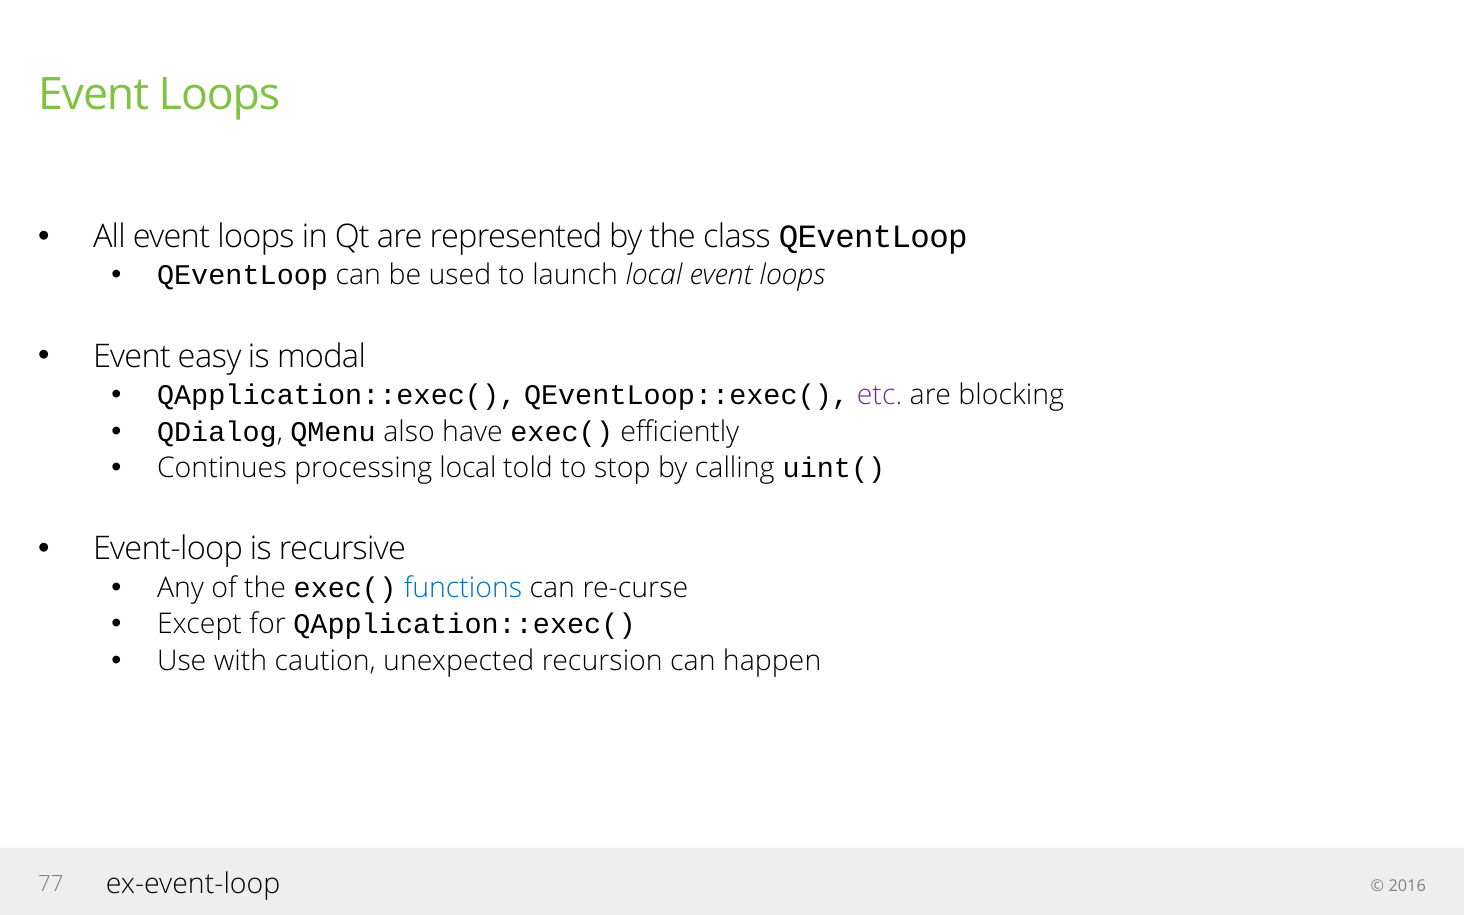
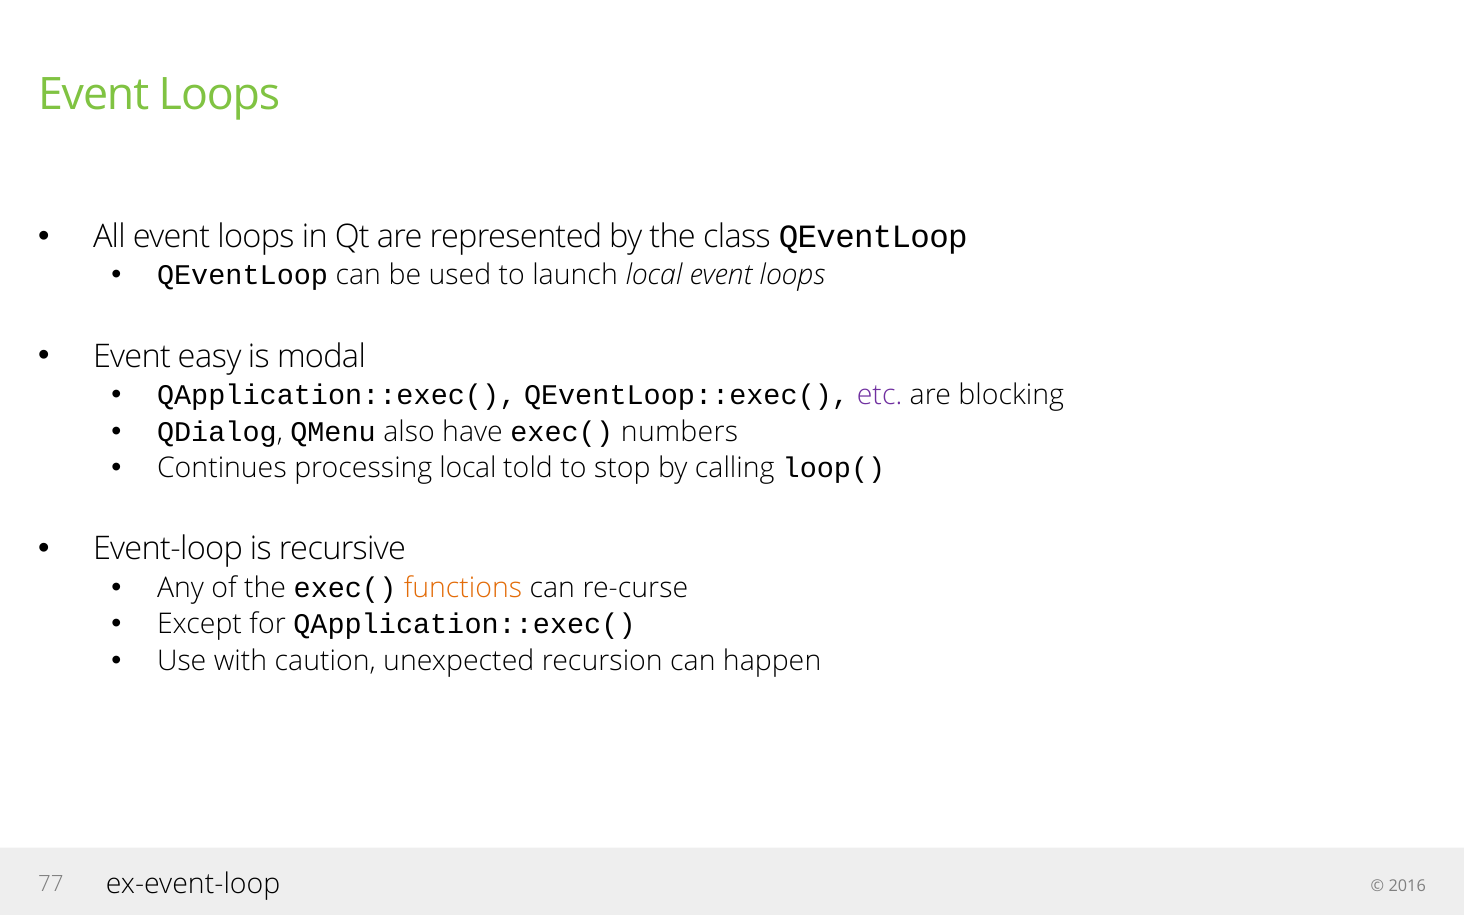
efficiently: efficiently -> numbers
uint(: uint( -> loop(
functions colour: blue -> orange
